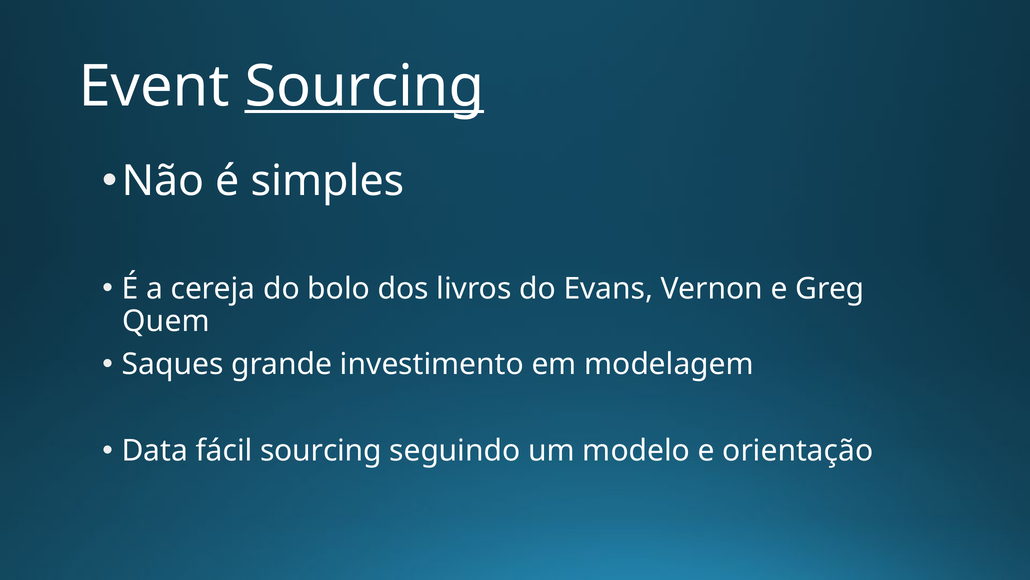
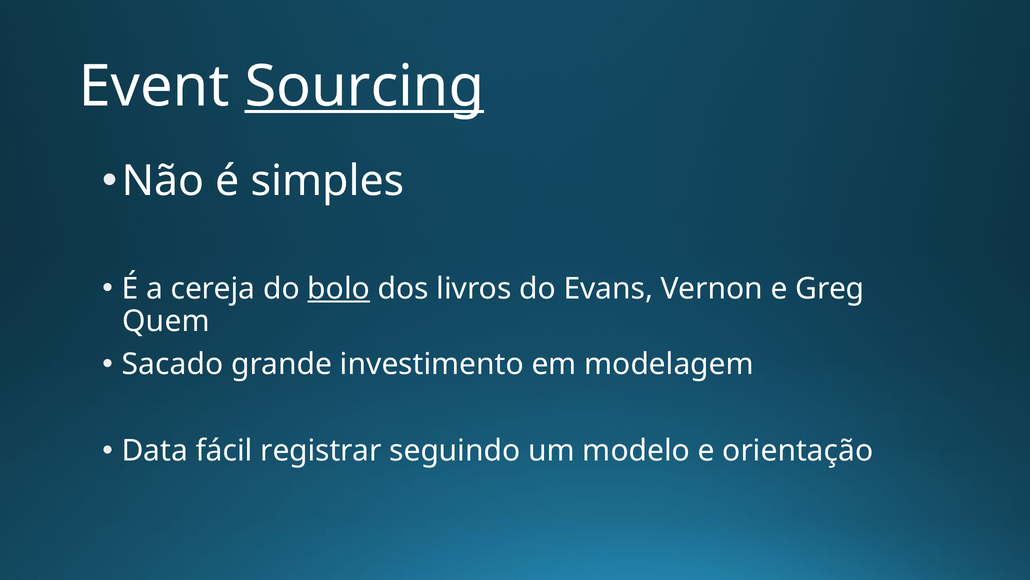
bolo underline: none -> present
Saques: Saques -> Sacado
fácil sourcing: sourcing -> registrar
